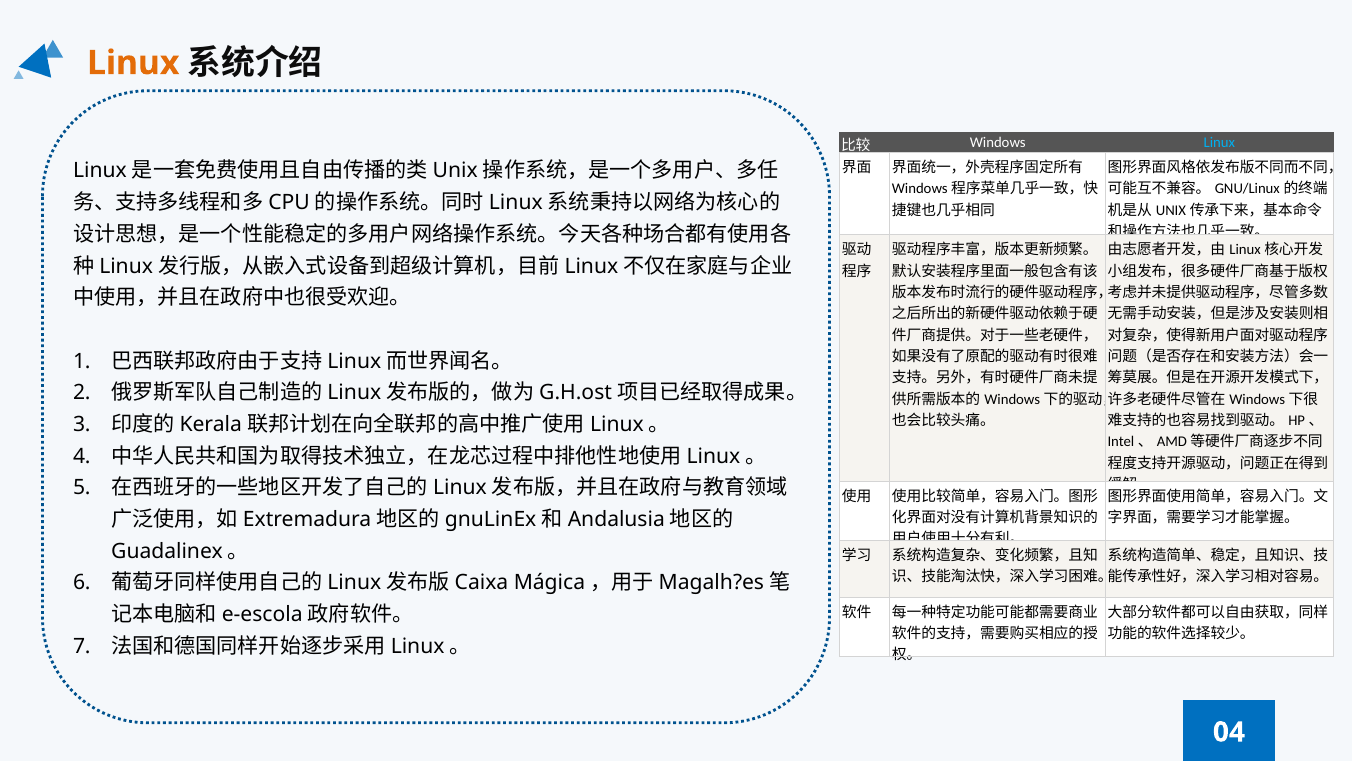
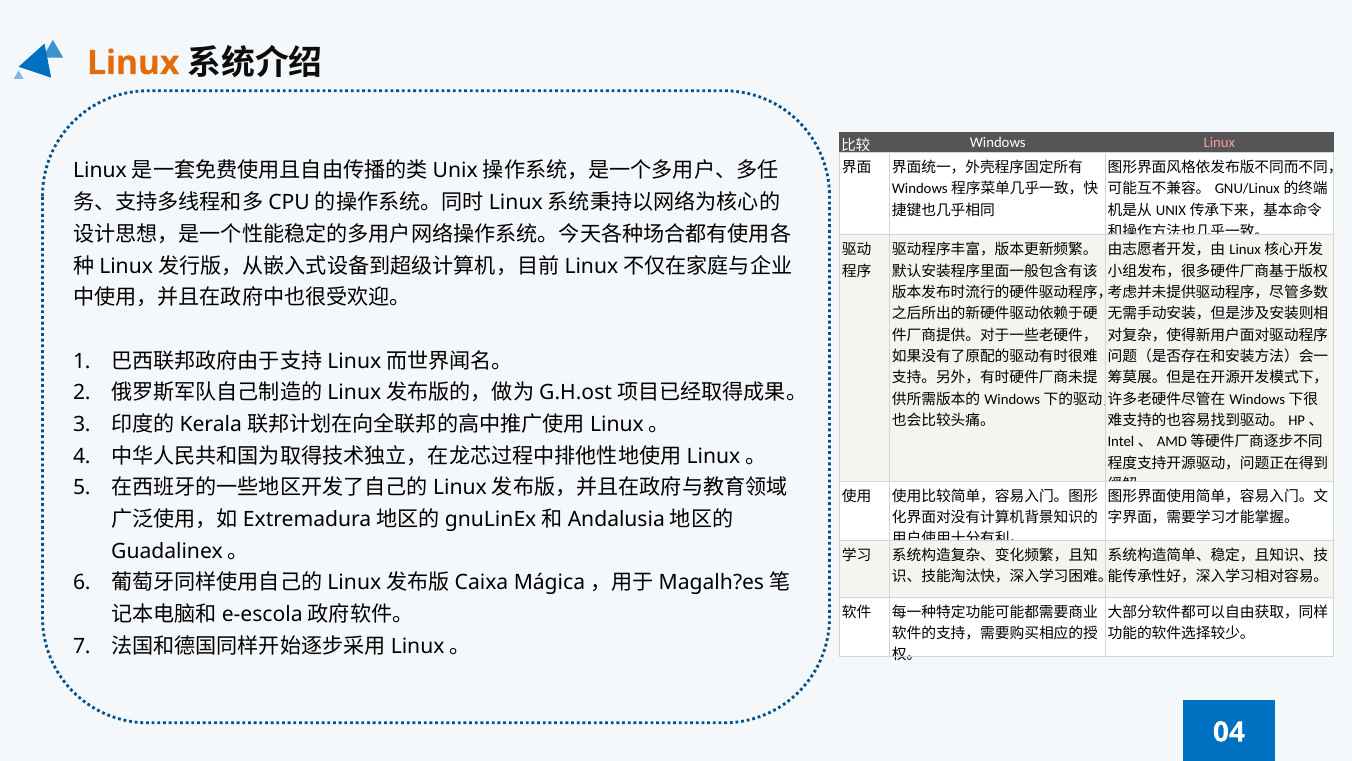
Linux at (1219, 143) colour: light blue -> pink
